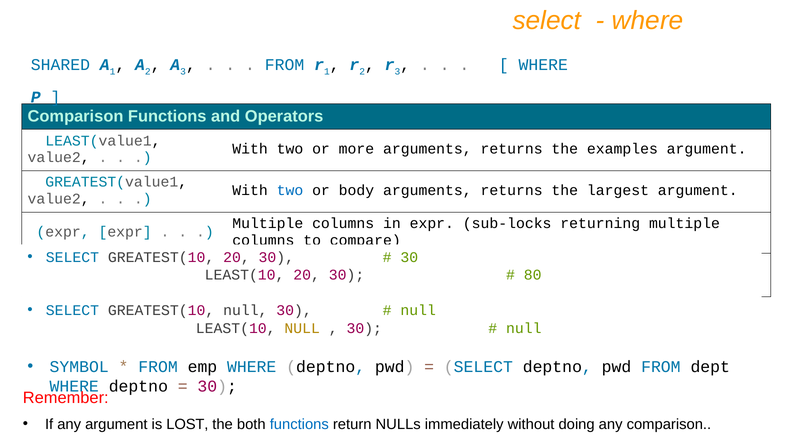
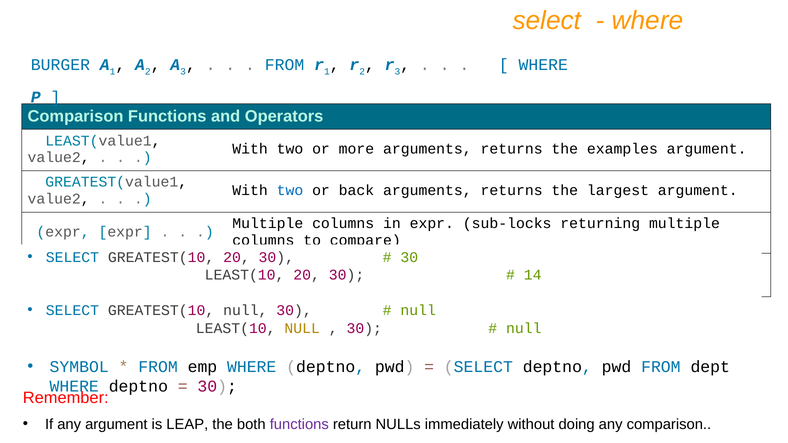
SHARED: SHARED -> BURGER
body: body -> back
80: 80 -> 14
LOST: LOST -> LEAP
functions at (299, 424) colour: blue -> purple
